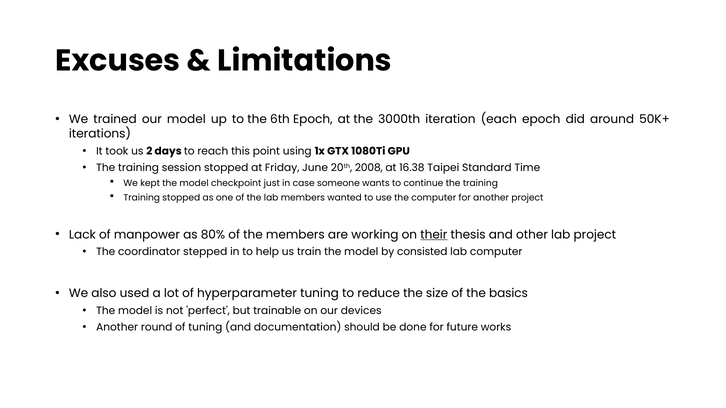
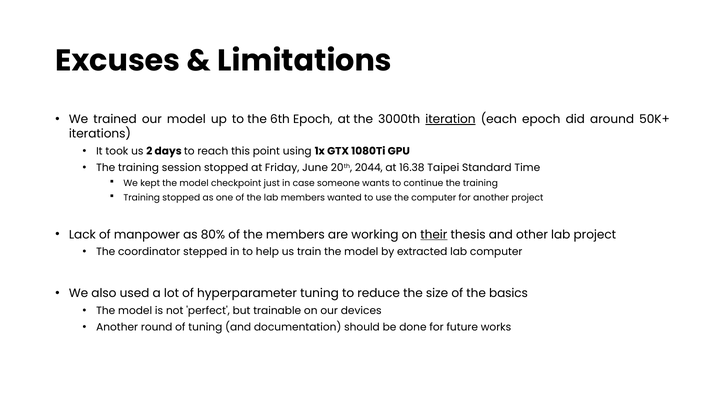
iteration underline: none -> present
2008: 2008 -> 2044
consisted: consisted -> extracted
